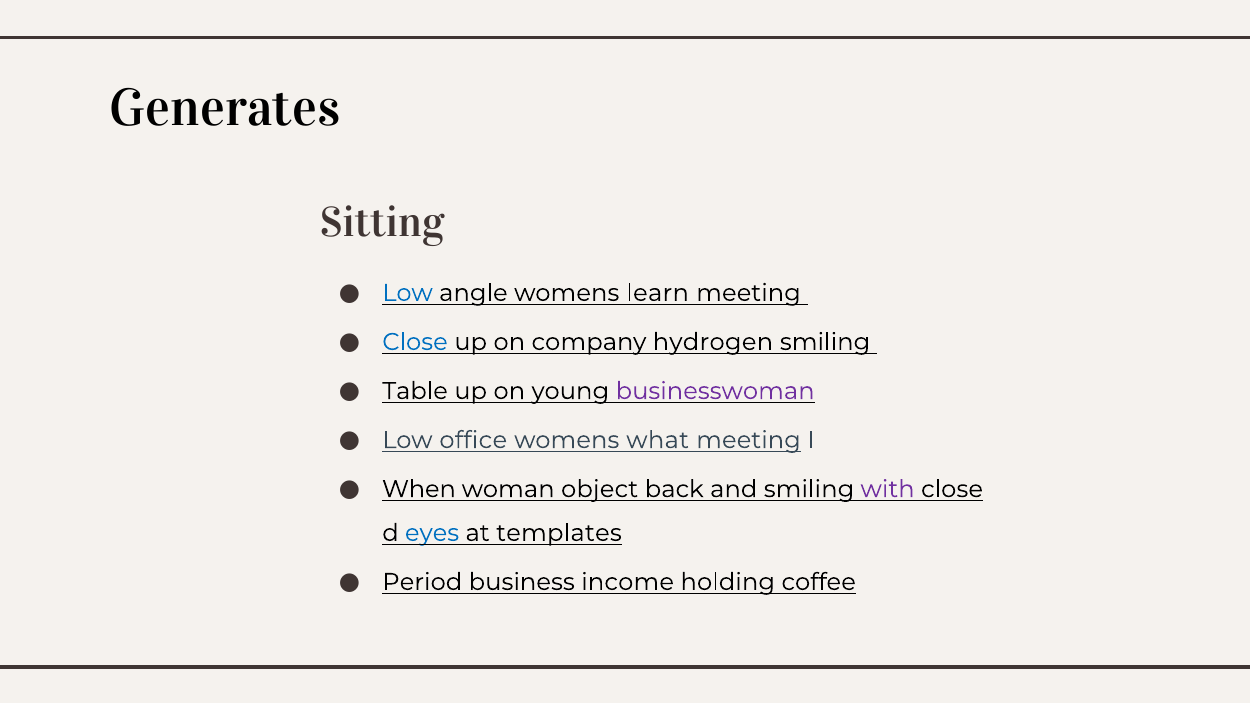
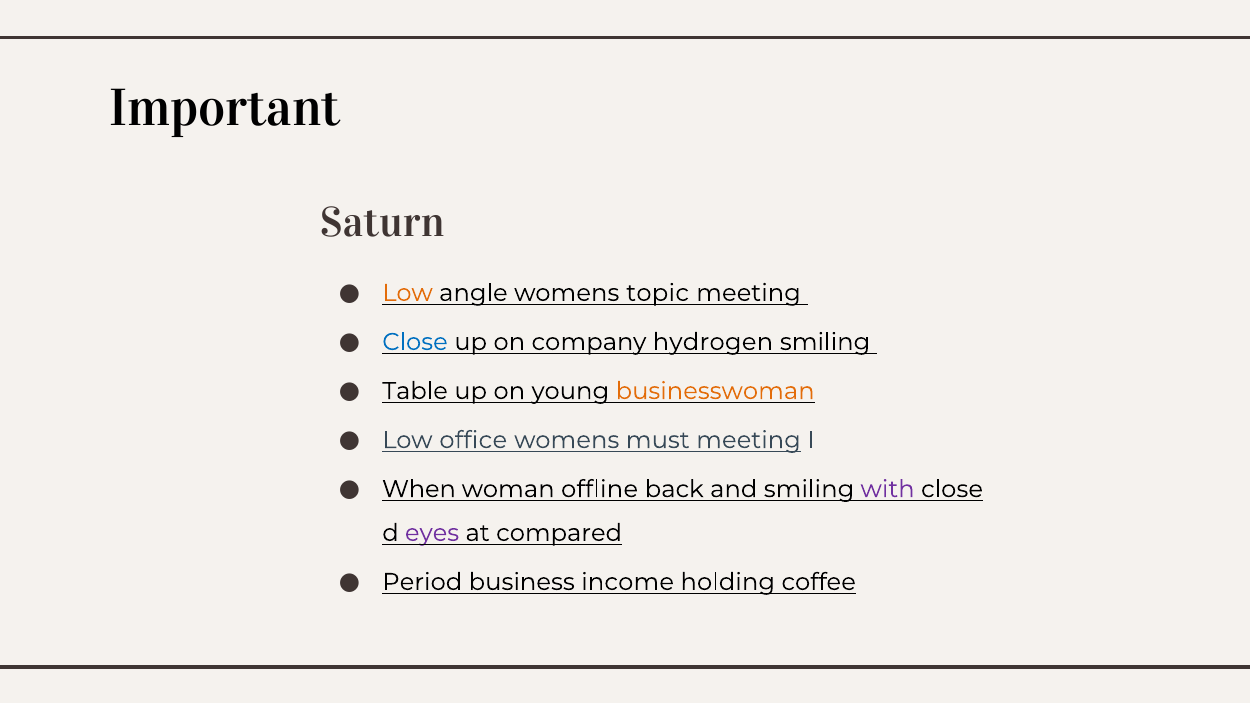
Generates: Generates -> Important
Sitting: Sitting -> Saturn
Low at (407, 293) colour: blue -> orange
learn: learn -> topic
businesswoman colour: purple -> orange
what: what -> must
object: object -> offline
eyes colour: blue -> purple
templates: templates -> compared
